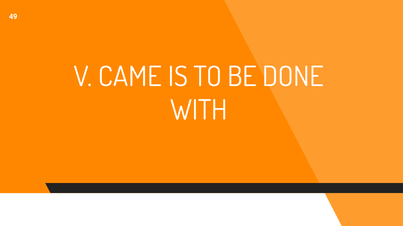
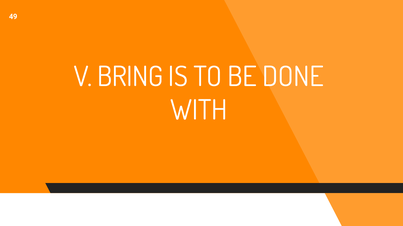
CAME: CAME -> BRING
